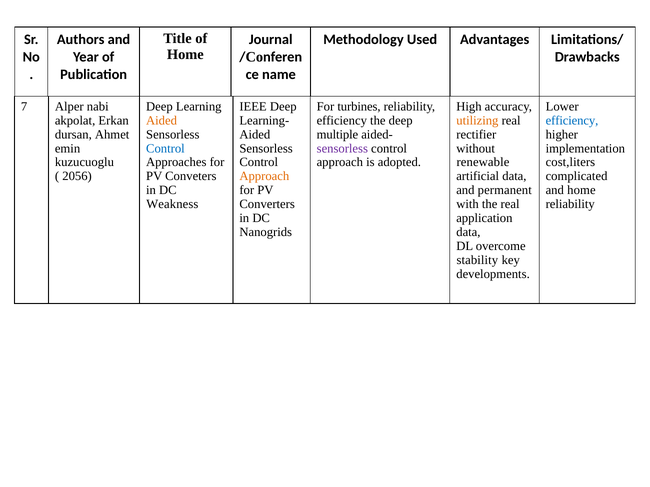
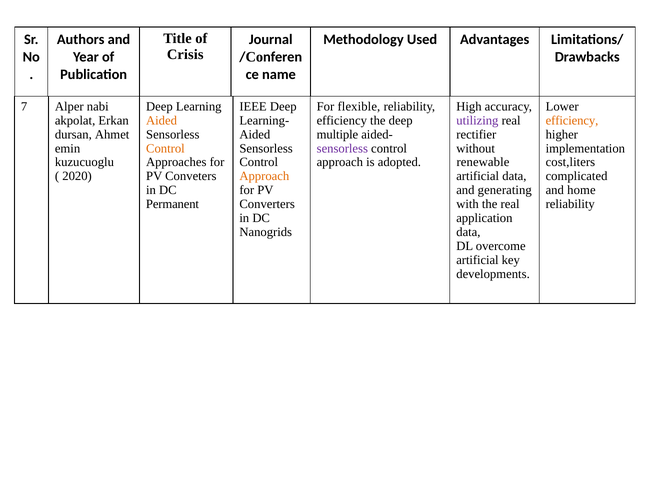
Home at (185, 55): Home -> Crisis
turbines: turbines -> flexible
utilizing colour: orange -> purple
efficiency at (572, 121) colour: blue -> orange
Control at (165, 149) colour: blue -> orange
2056: 2056 -> 2020
permanent: permanent -> generating
Weakness: Weakness -> Permanent
stability at (477, 260): stability -> artificial
